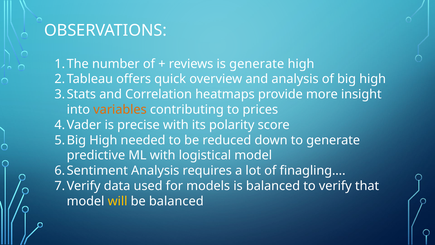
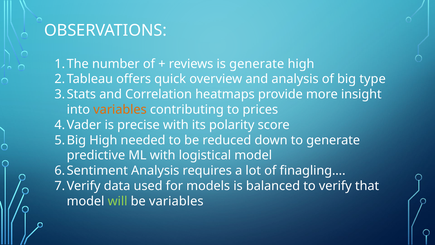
big high: high -> type
will colour: yellow -> light green
be balanced: balanced -> variables
